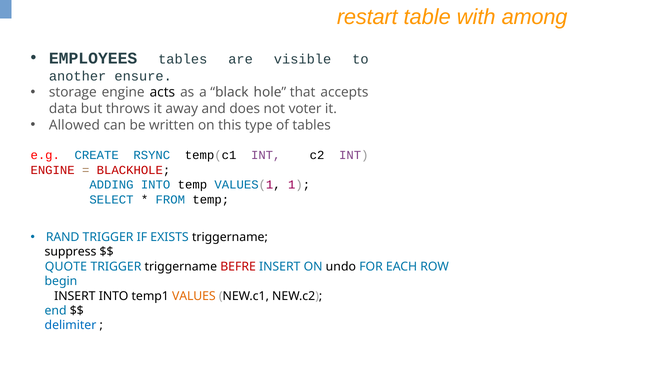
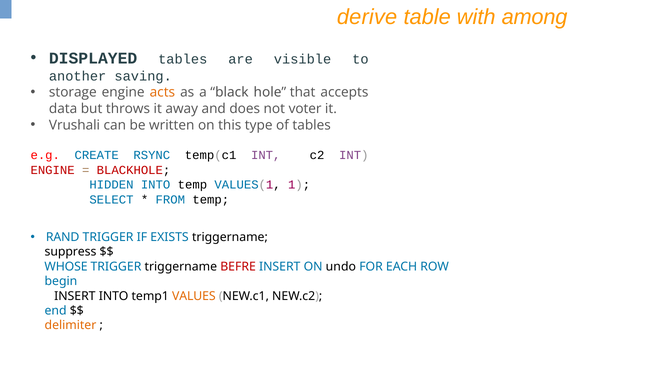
restart: restart -> derive
EMPLOYEES: EMPLOYEES -> DISPLAYED
ensure: ensure -> saving
acts colour: black -> orange
Allowed: Allowed -> Vrushali
ADDING: ADDING -> HIDDEN
QUOTE: QUOTE -> WHOSE
delimiter colour: blue -> orange
